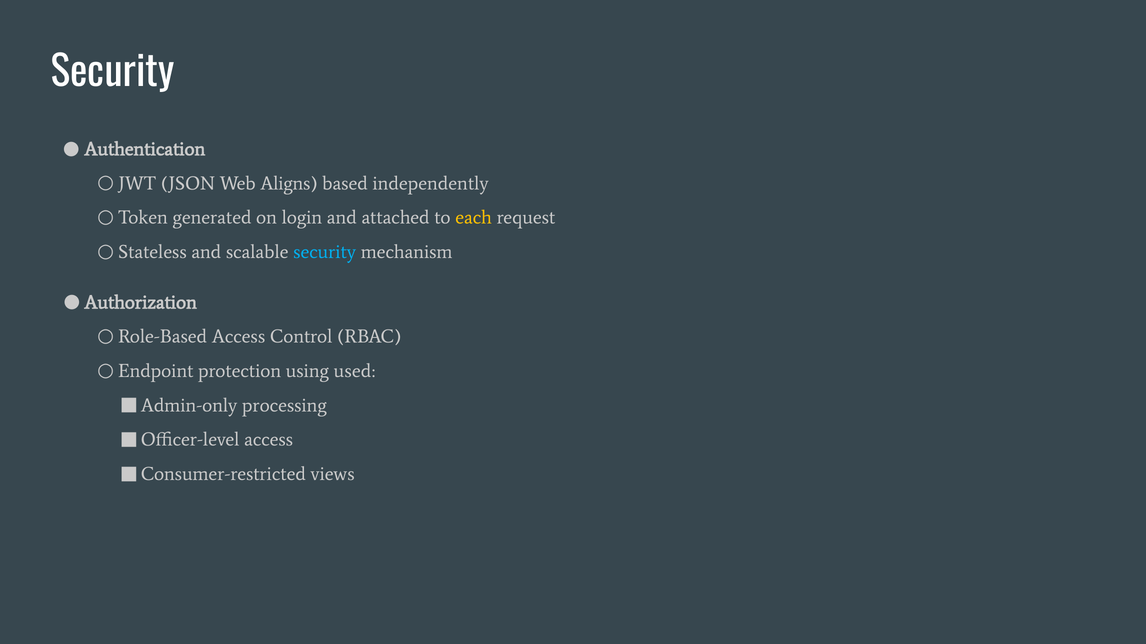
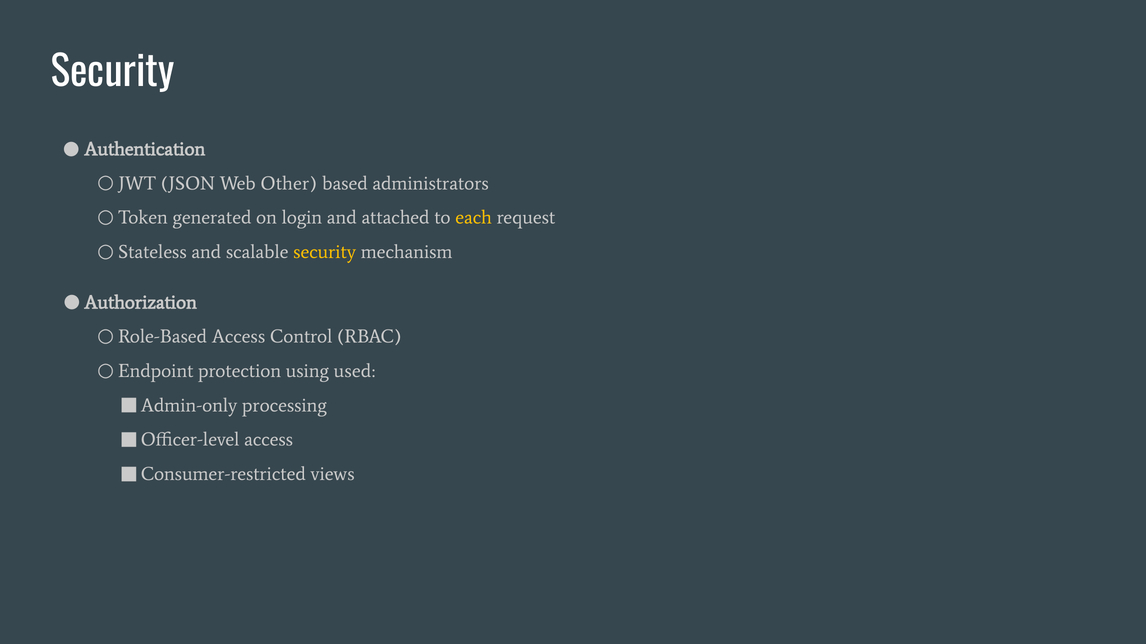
Aligns: Aligns -> Other
independently: independently -> administrators
security at (325, 252) colour: light blue -> yellow
